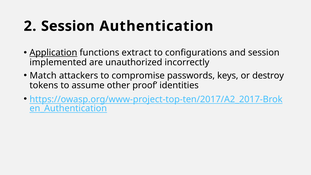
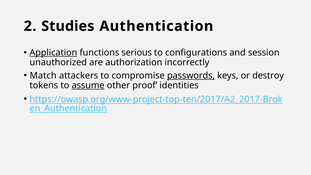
2 Session: Session -> Studies
extract: extract -> serious
implemented: implemented -> unauthorized
unauthorized: unauthorized -> authorization
passwords underline: none -> present
assume underline: none -> present
